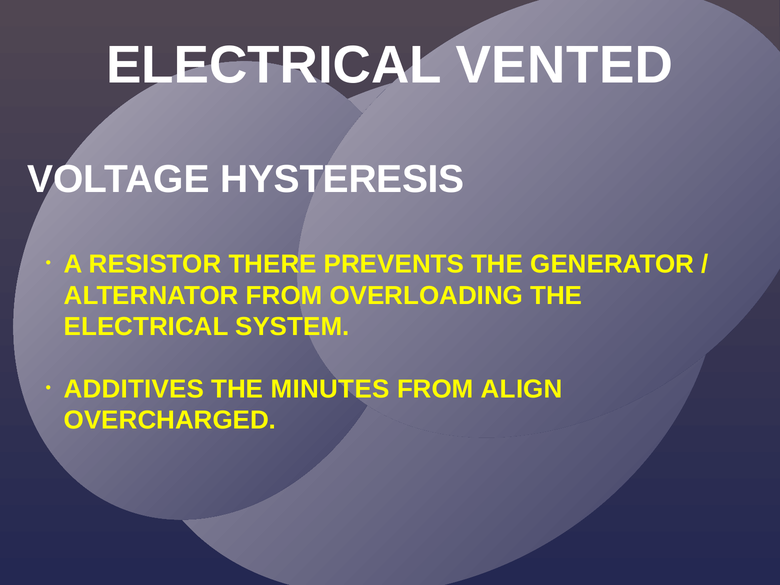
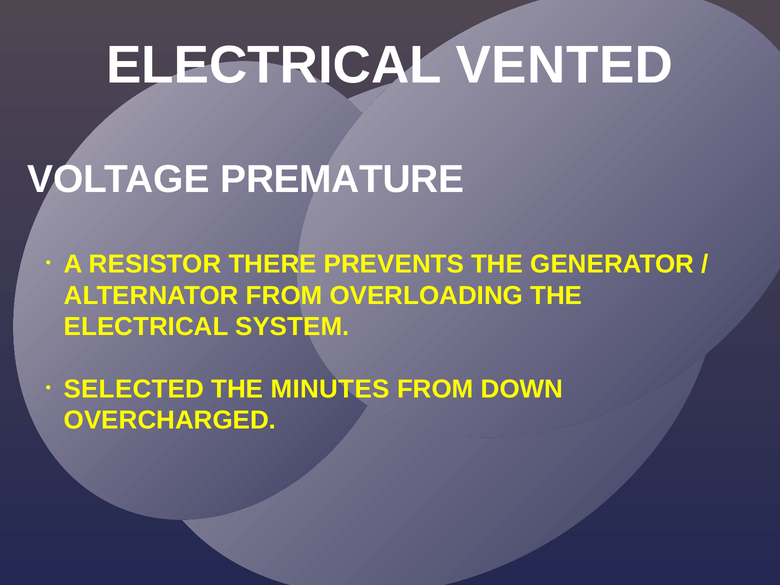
HYSTERESIS: HYSTERESIS -> PREMATURE
ADDITIVES: ADDITIVES -> SELECTED
ALIGN: ALIGN -> DOWN
